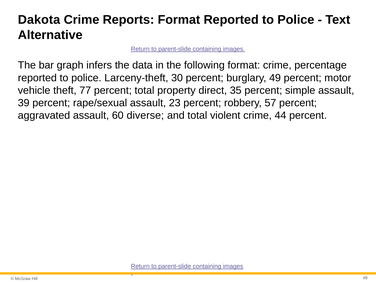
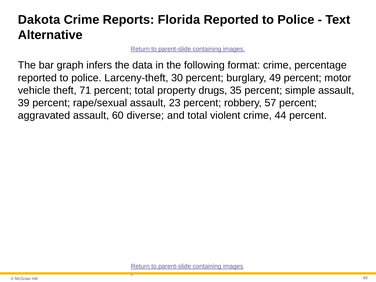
Reports Format: Format -> Florida
77: 77 -> 71
direct: direct -> drugs
